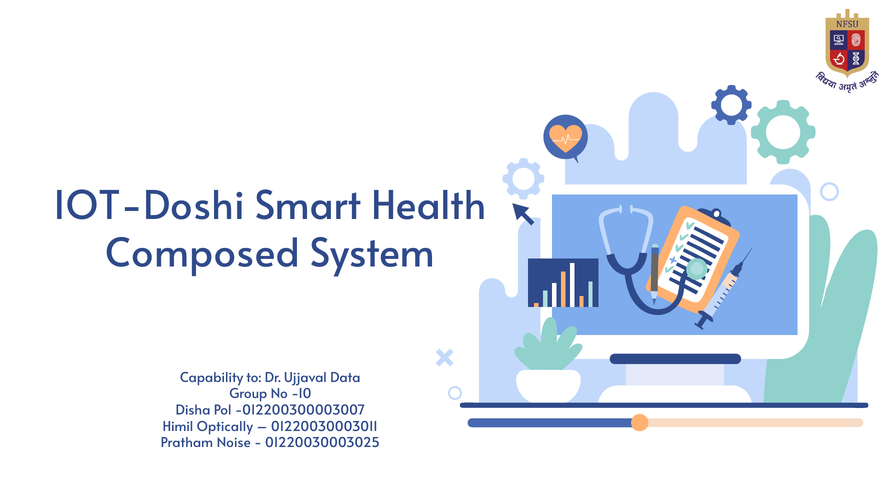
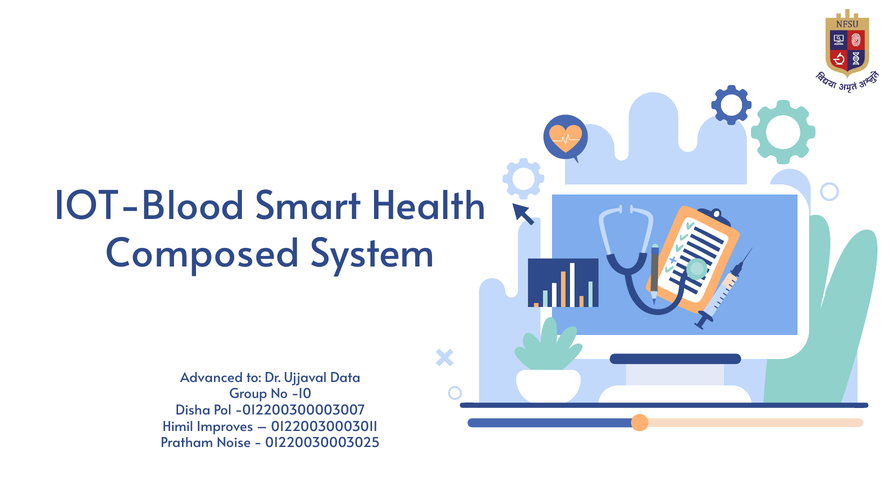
IOT-Doshi: IOT-Doshi -> IOT-Blood
Capability: Capability -> Advanced
Optically: Optically -> Improves
